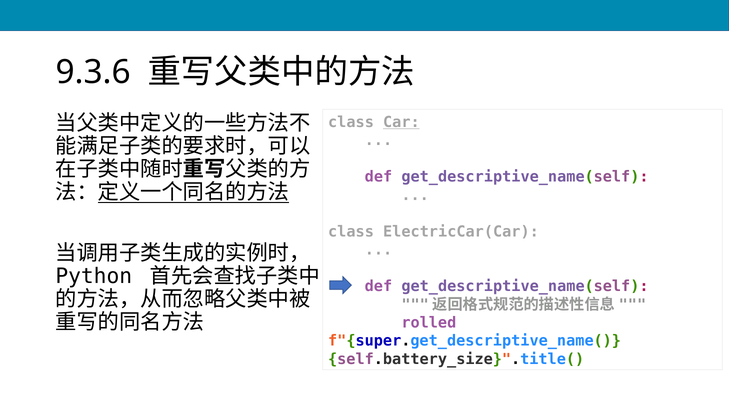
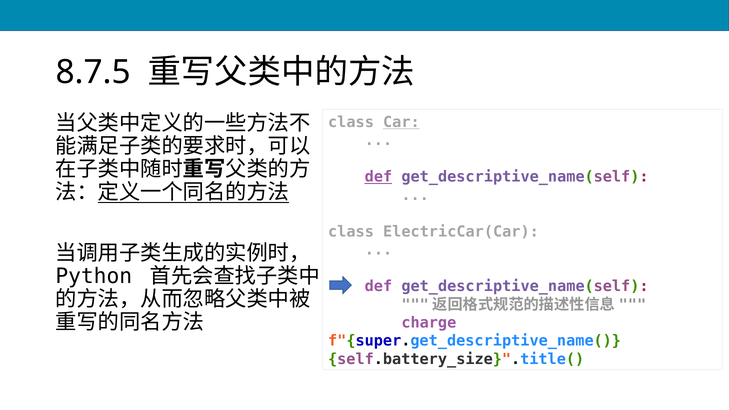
9.3.6: 9.3.6 -> 8.7.5
def at (378, 177) underline: none -> present
rolled: rolled -> charge
